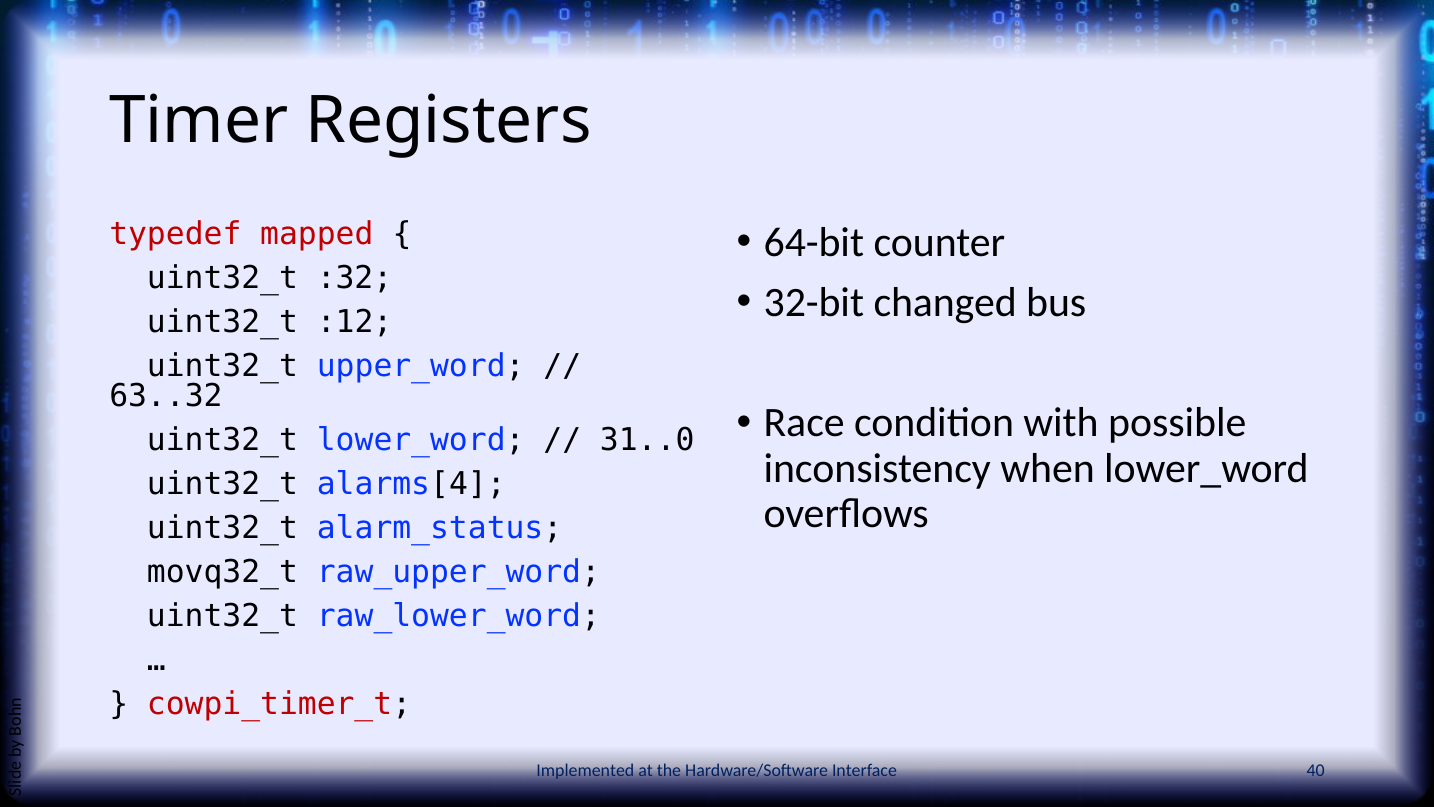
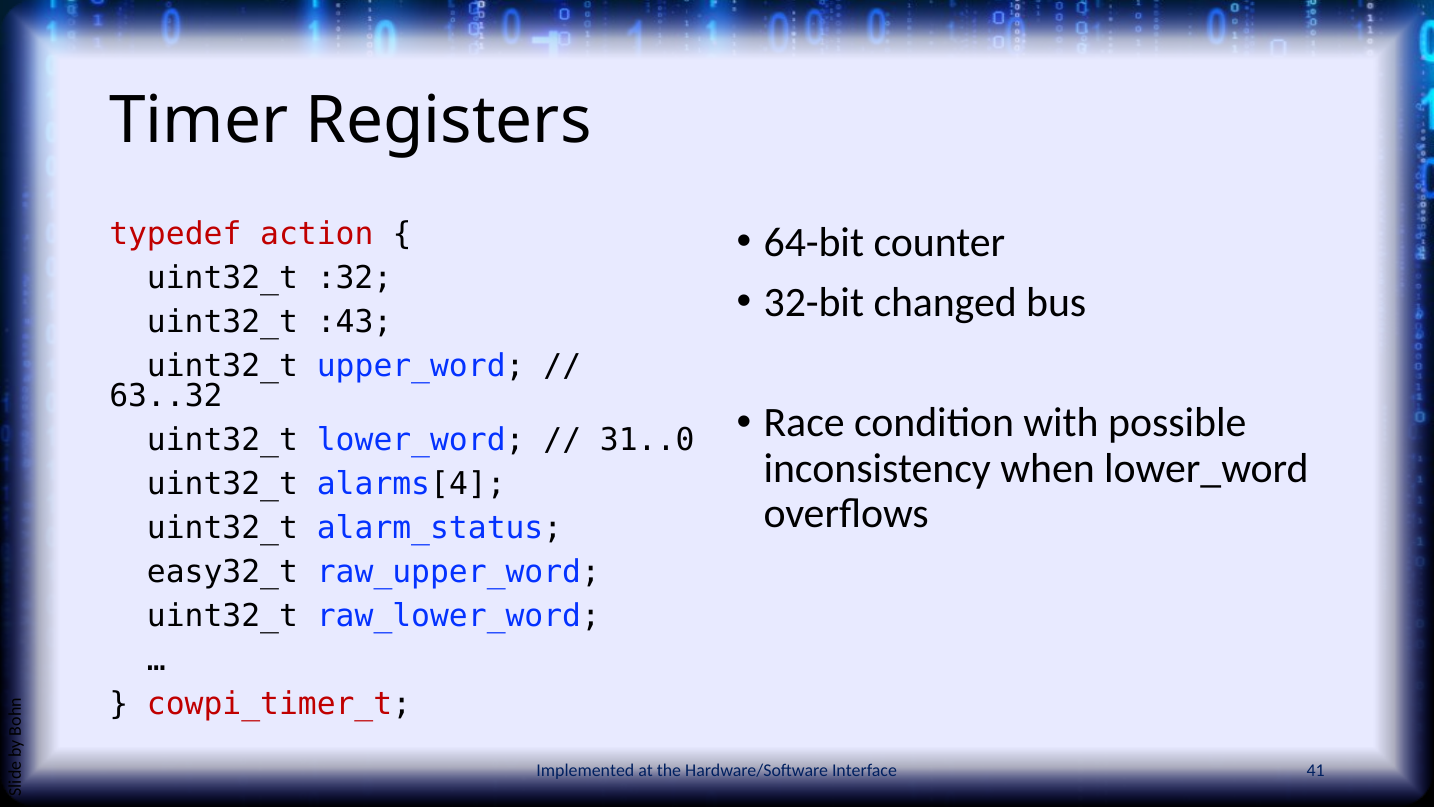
mapped: mapped -> action
:12: :12 -> :43
movq32_t: movq32_t -> easy32_t
40: 40 -> 41
